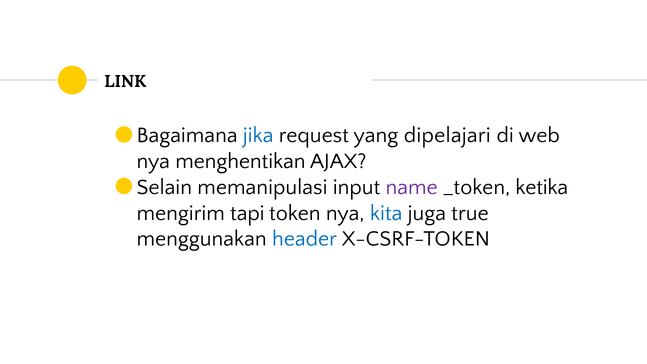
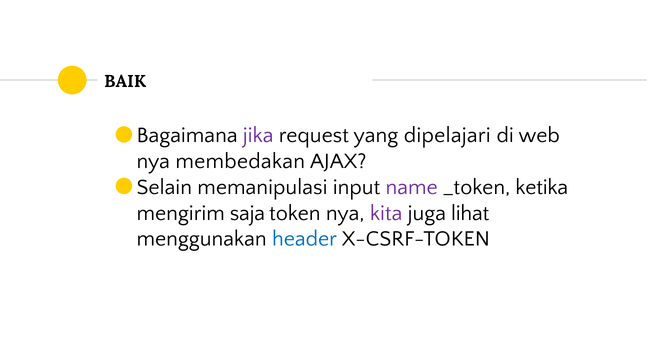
LINK: LINK -> BAIK
jika colour: blue -> purple
menghentikan: menghentikan -> membedakan
tapi: tapi -> saja
kita colour: blue -> purple
true: true -> lihat
